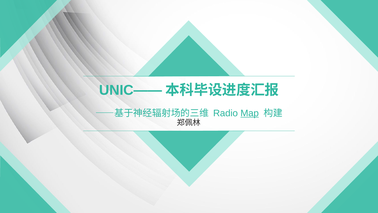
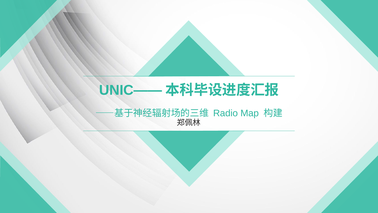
Map underline: present -> none
